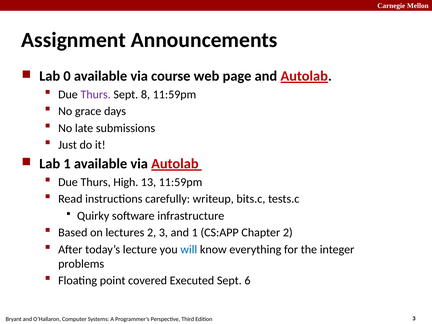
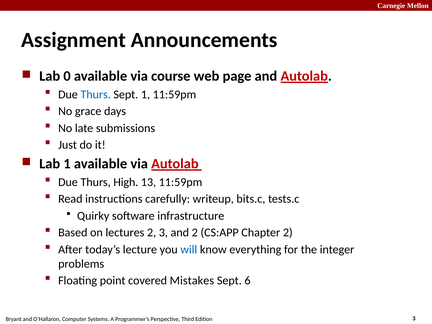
Thurs at (96, 95) colour: purple -> blue
Sept 8: 8 -> 1
and 1: 1 -> 2
Executed: Executed -> Mistakes
